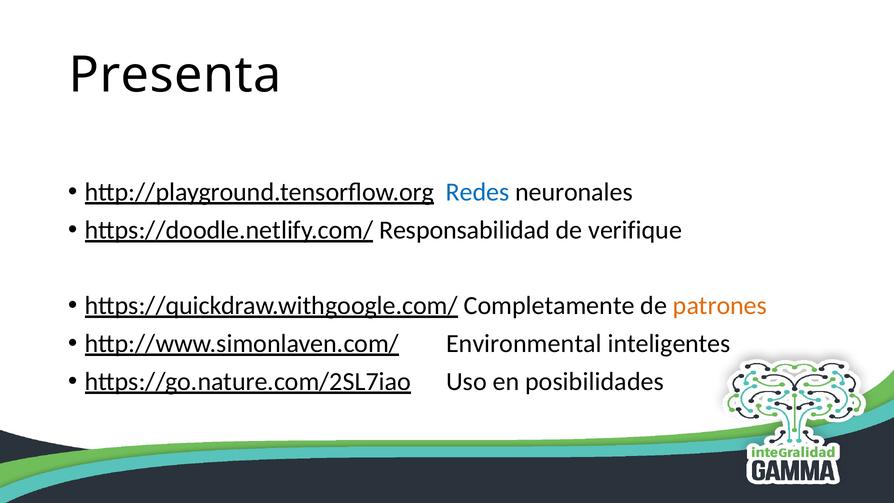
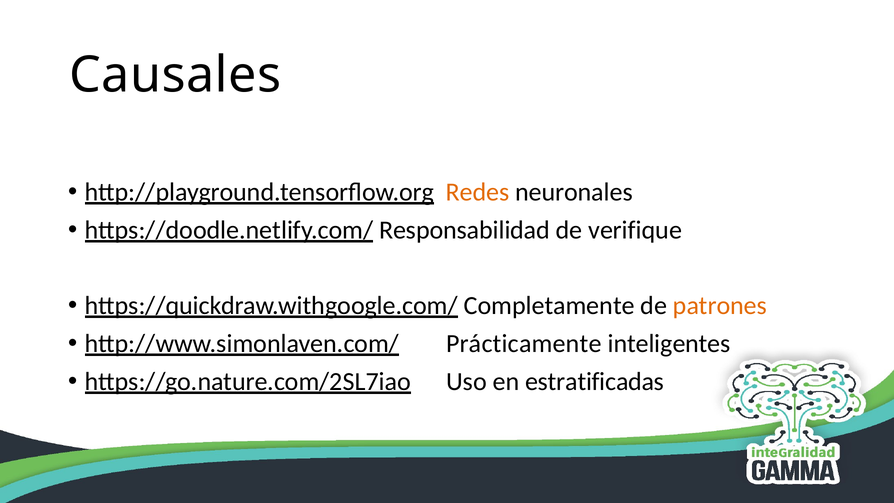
Presenta: Presenta -> Causales
Redes colour: blue -> orange
Environmental: Environmental -> Prácticamente
posibilidades: posibilidades -> estratificadas
